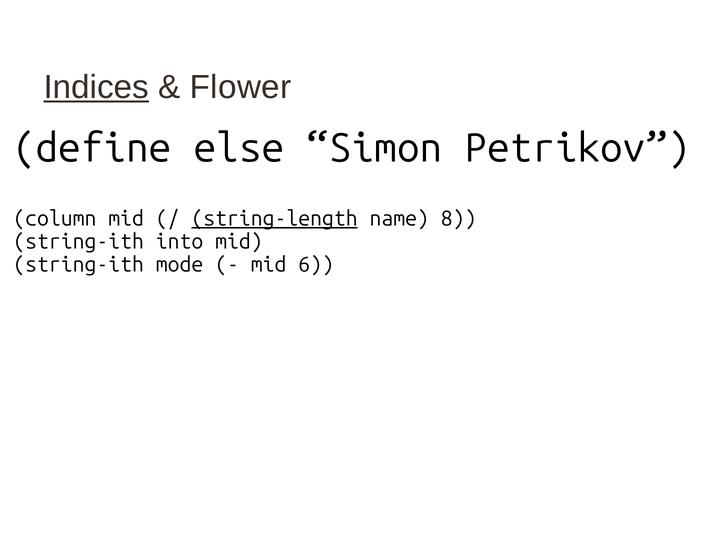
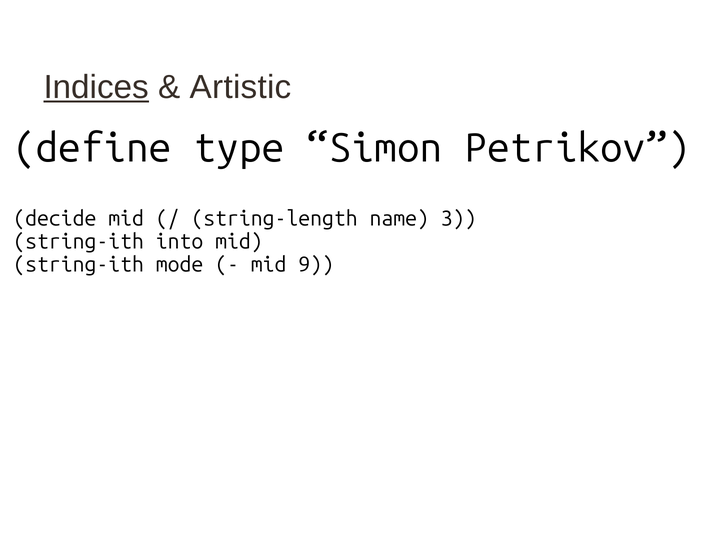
Flower: Flower -> Artistic
else: else -> type
column: column -> decide
string-length underline: present -> none
8: 8 -> 3
6: 6 -> 9
